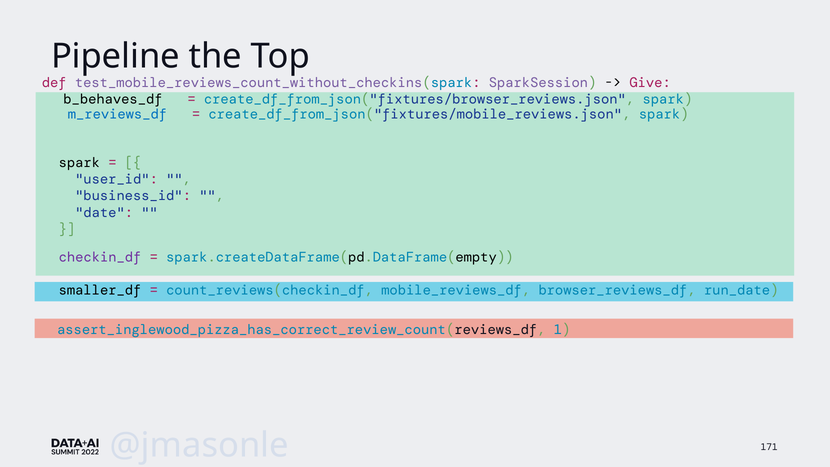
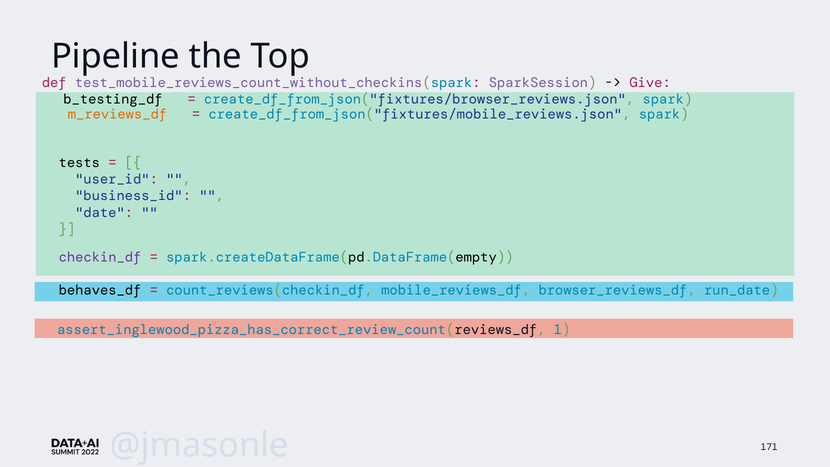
b_behaves_df: b_behaves_df -> b_testing_df
m_reviews_df colour: blue -> orange
spark at (79, 163): spark -> tests
smaller_df: smaller_df -> behaves_df
